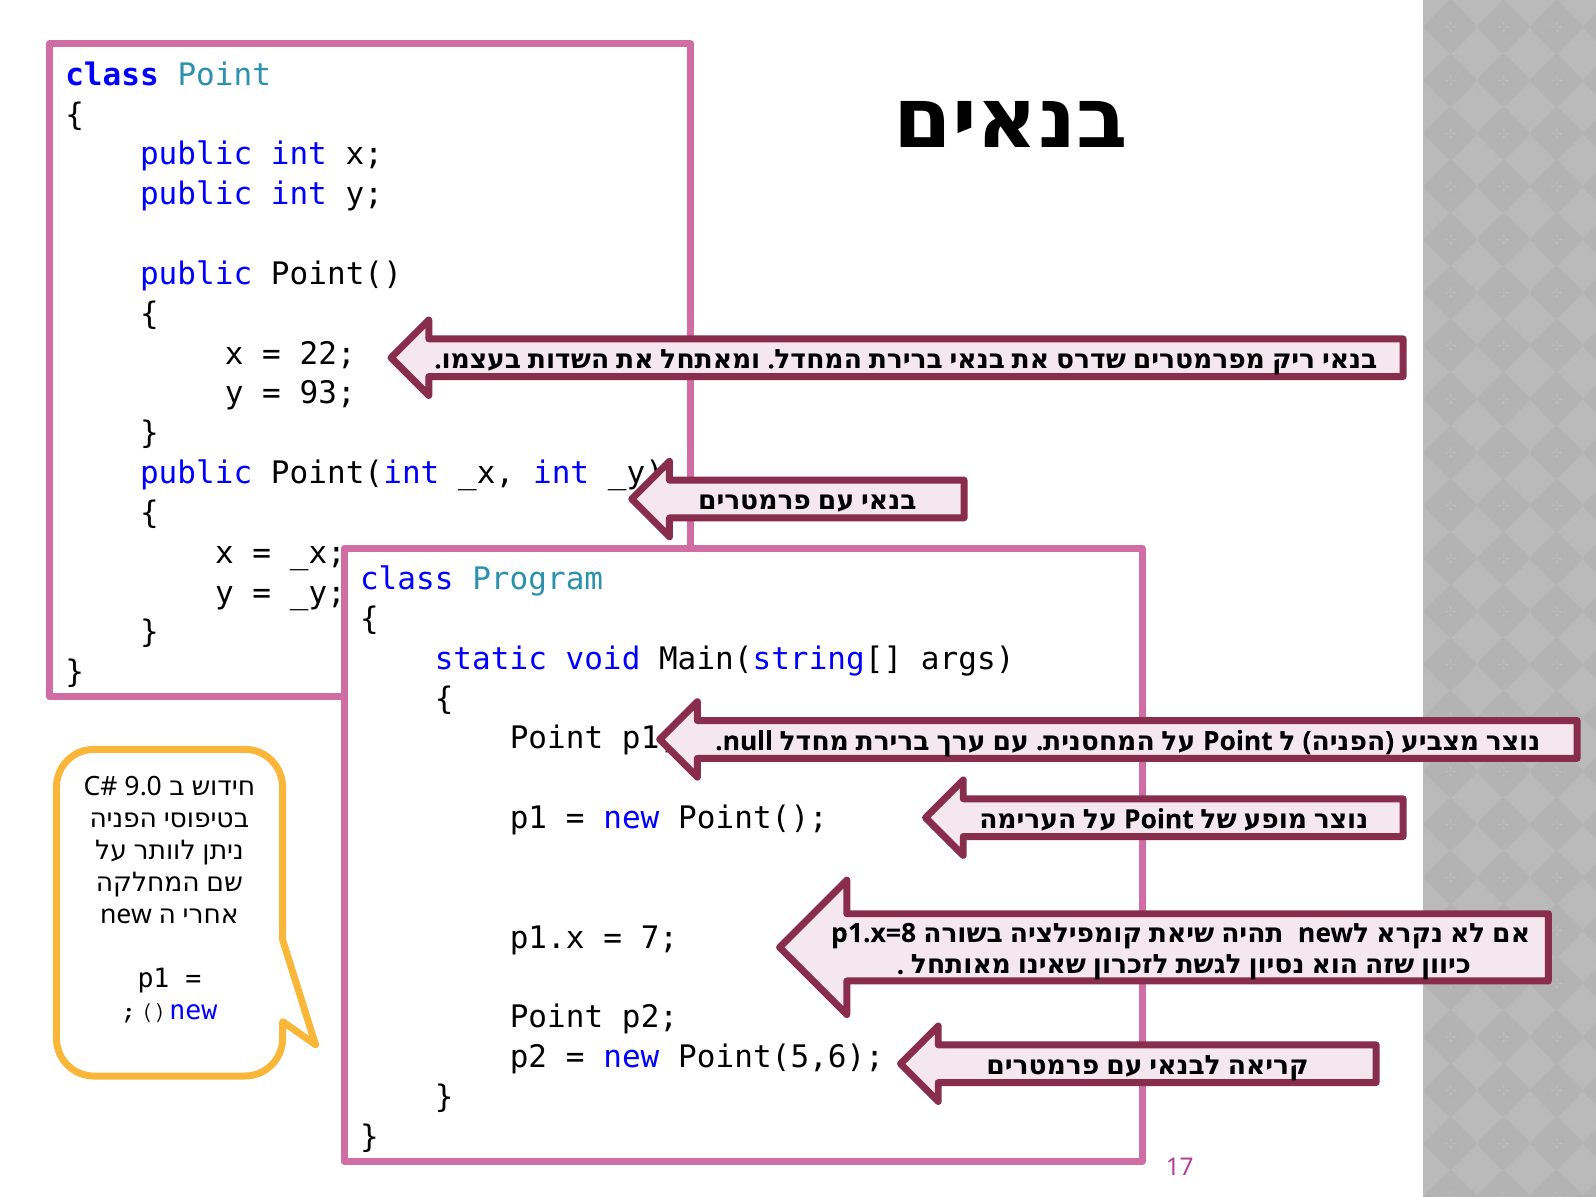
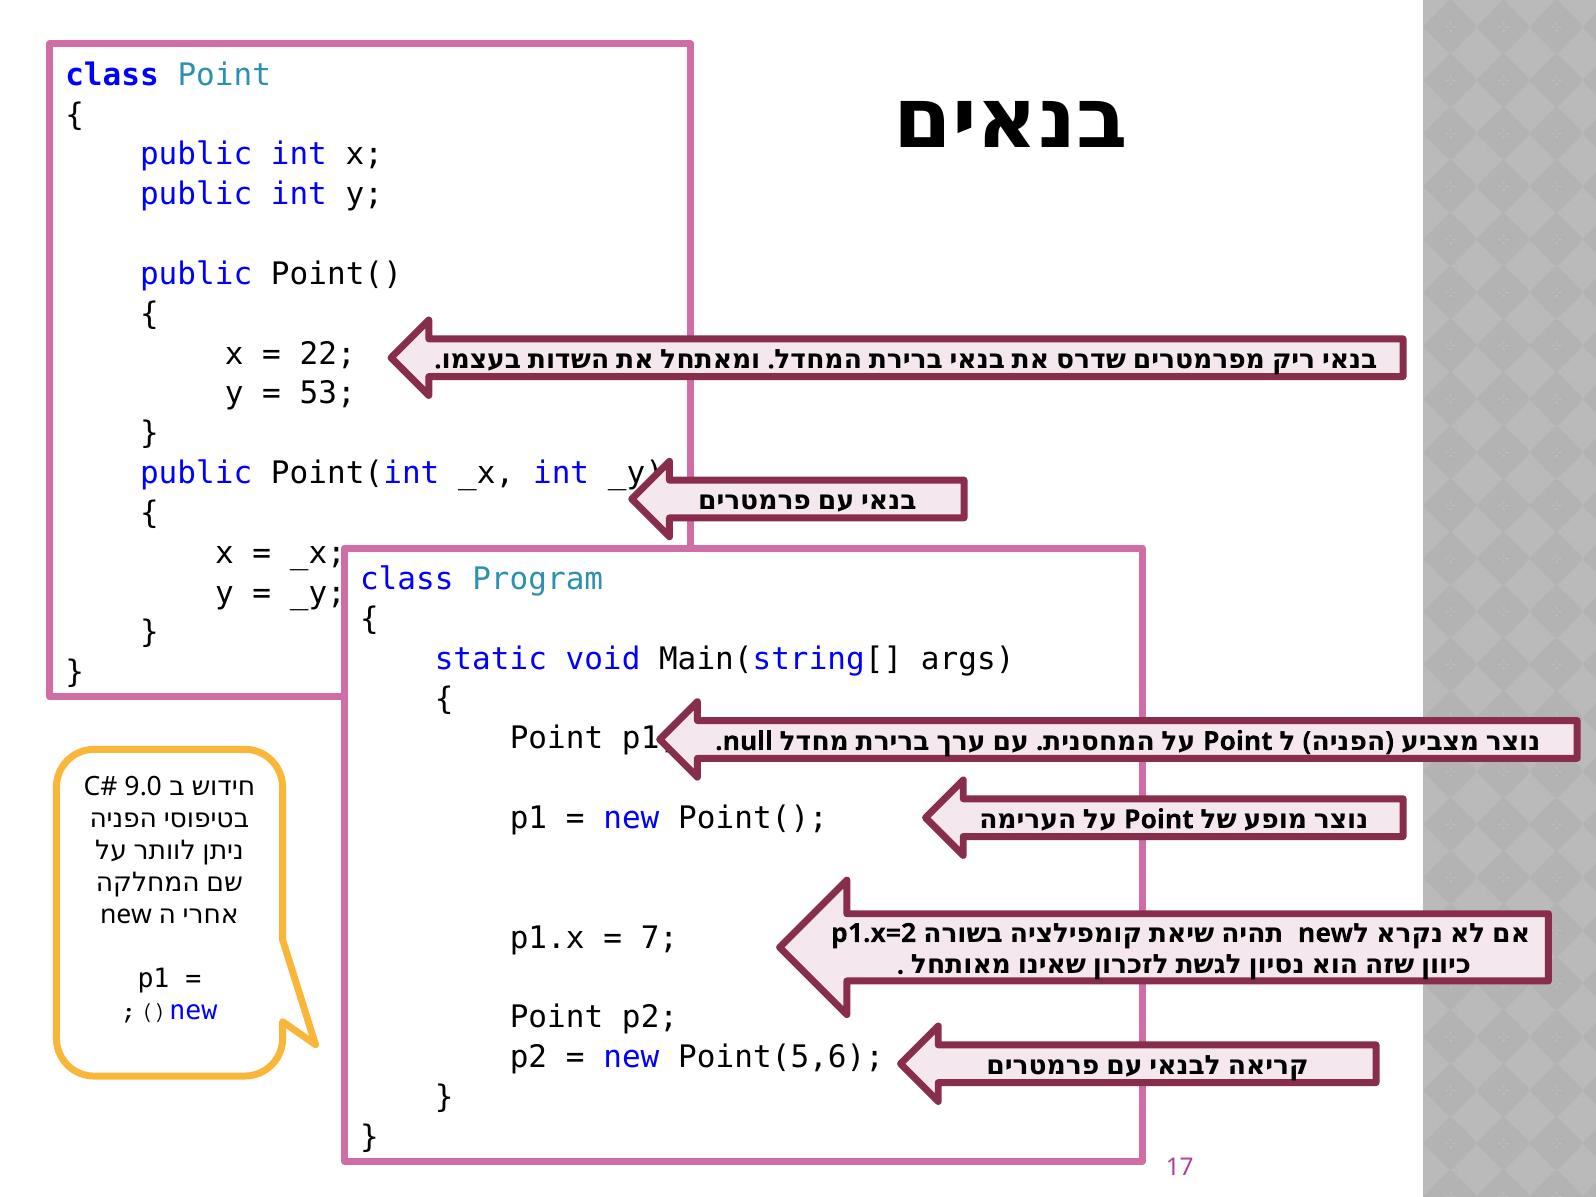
93: 93 -> 53
p1.x=8: p1.x=8 -> p1.x=2
